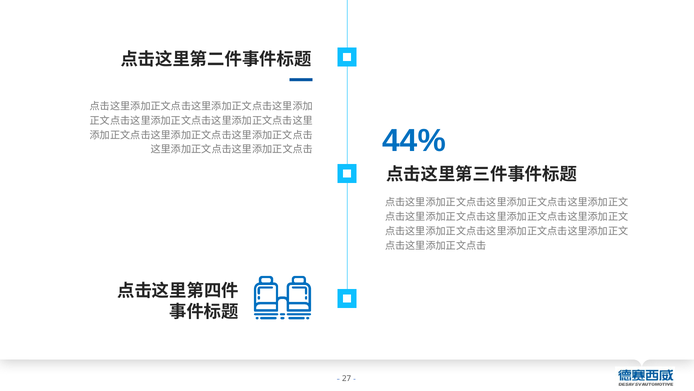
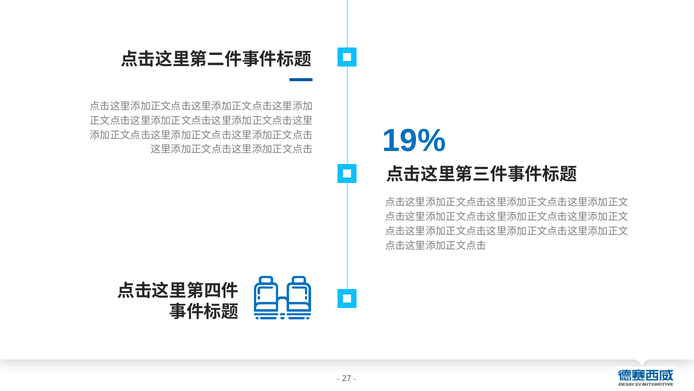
44%: 44% -> 19%
